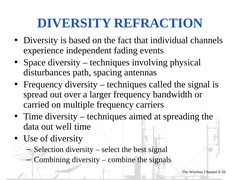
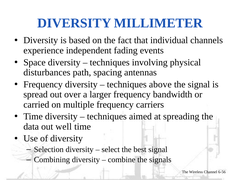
REFRACTION: REFRACTION -> MILLIMETER
called: called -> above
